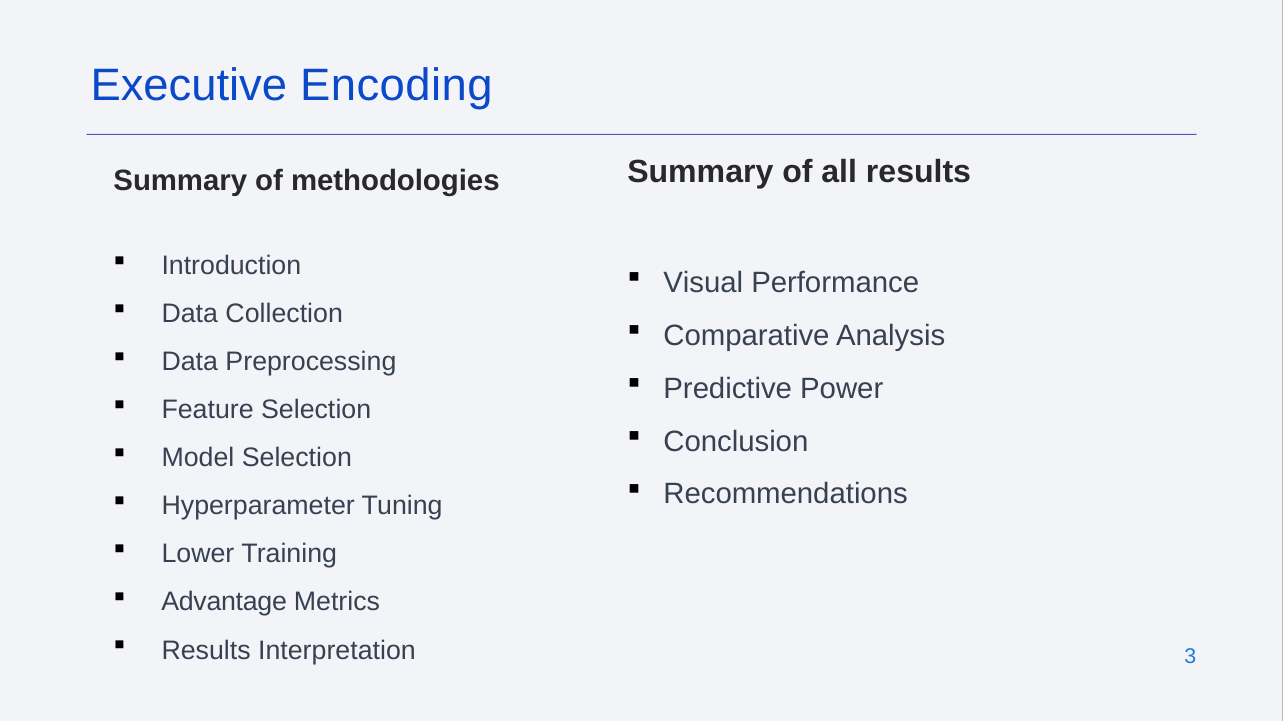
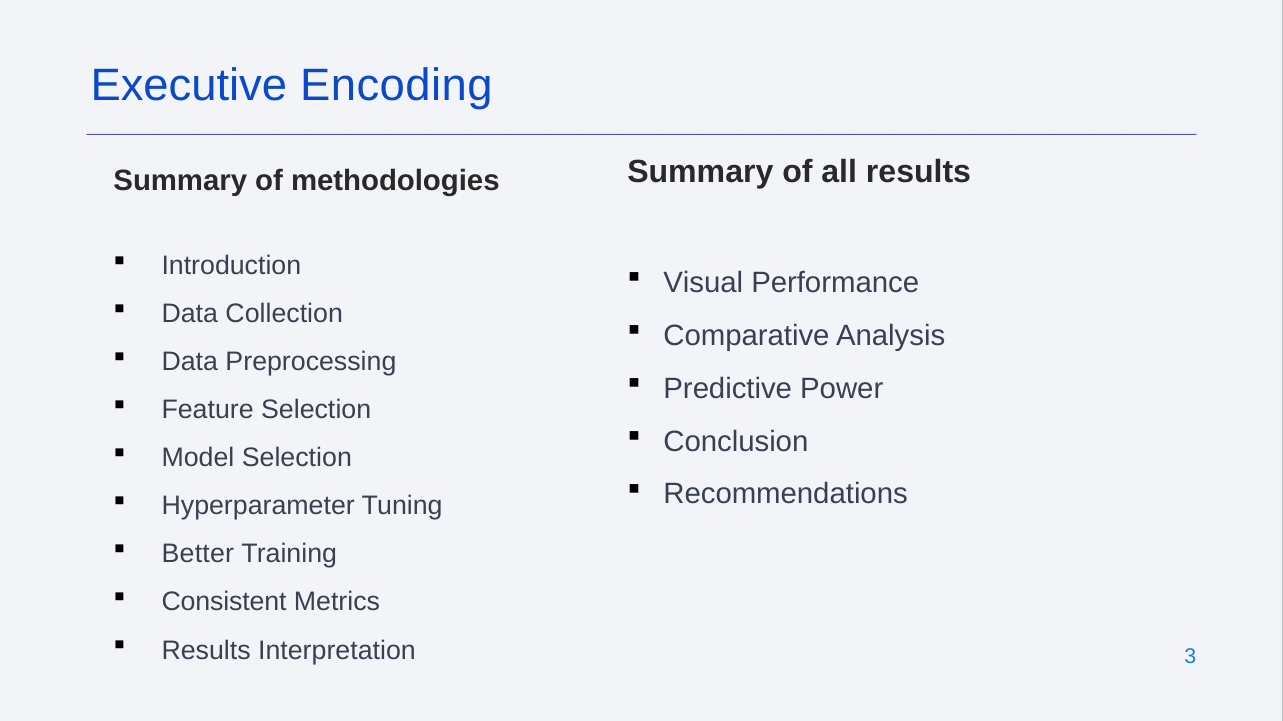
Lower: Lower -> Better
Advantage: Advantage -> Consistent
